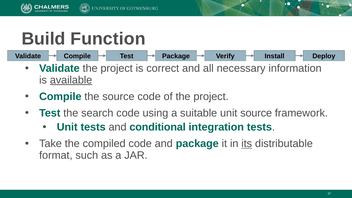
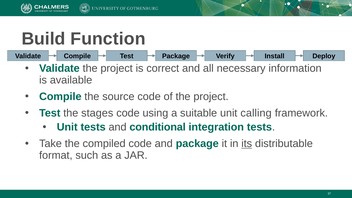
available underline: present -> none
search: search -> stages
unit source: source -> calling
